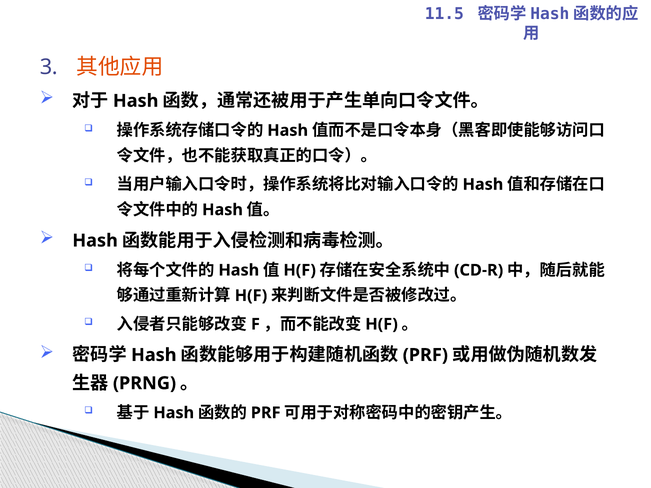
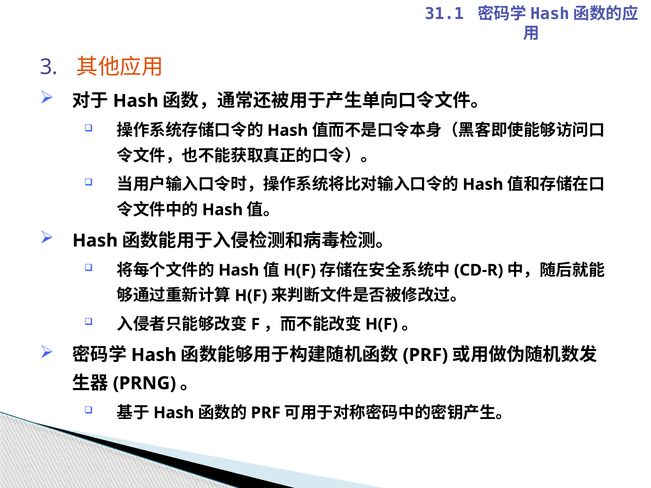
11.5: 11.5 -> 31.1
